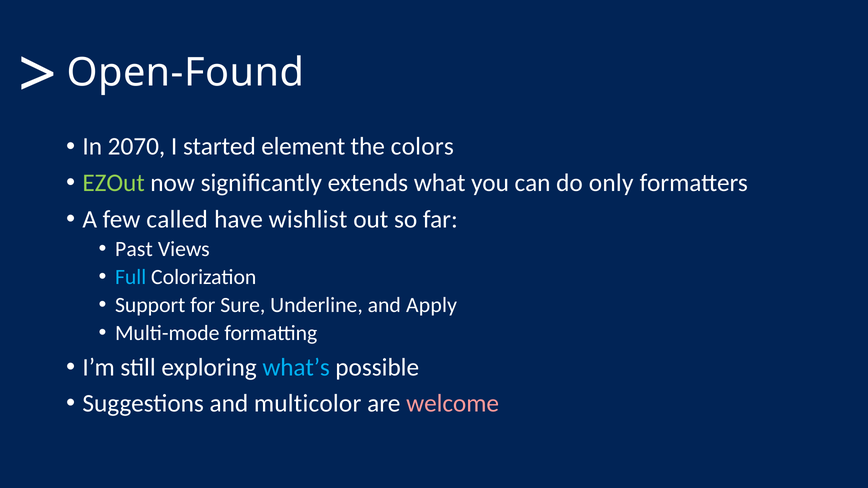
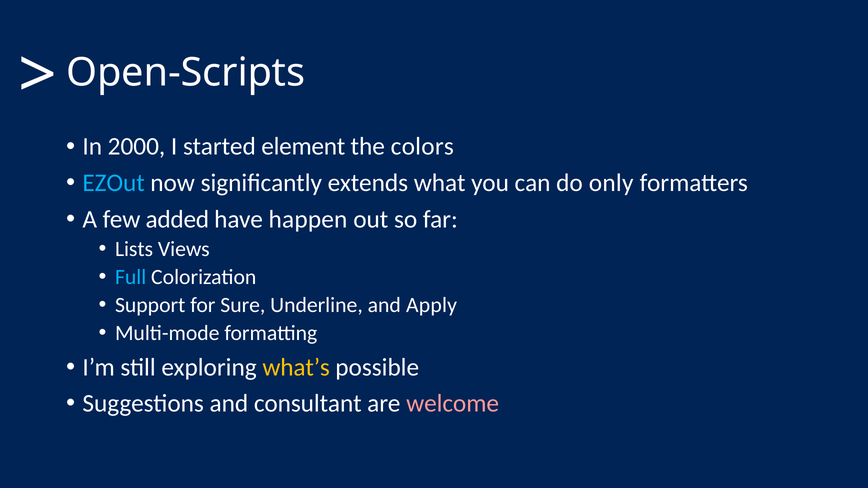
Open-Found: Open-Found -> Open-Scripts
2070: 2070 -> 2000
EZOut colour: light green -> light blue
called: called -> added
wishlist: wishlist -> happen
Past: Past -> Lists
what’s colour: light blue -> yellow
multicolor: multicolor -> consultant
